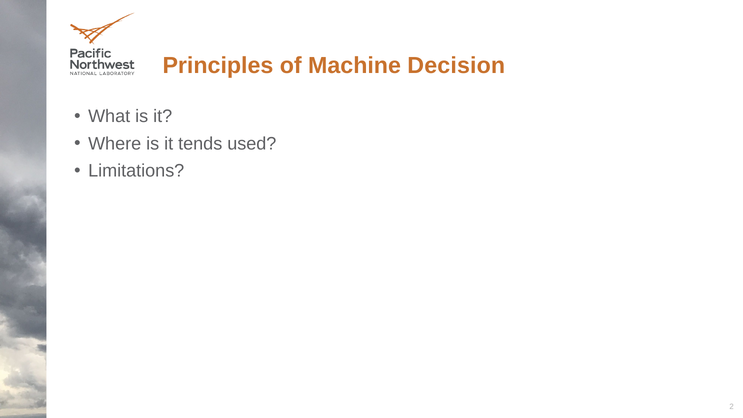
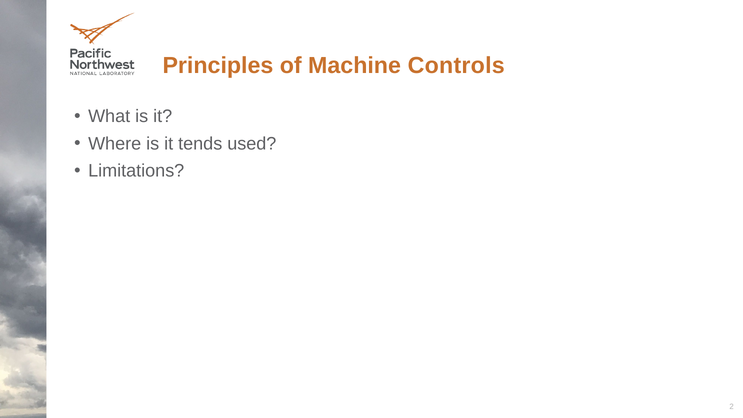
Decision: Decision -> Controls
